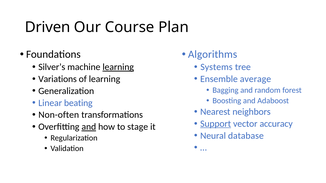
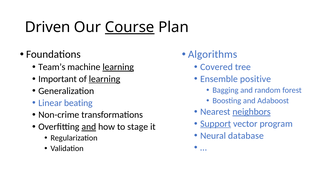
Course underline: none -> present
Silver’s: Silver’s -> Team’s
Systems: Systems -> Covered
average: average -> positive
Variations: Variations -> Important
learning at (105, 79) underline: none -> present
neighbors underline: none -> present
Non-often: Non-often -> Non-crime
accuracy: accuracy -> program
